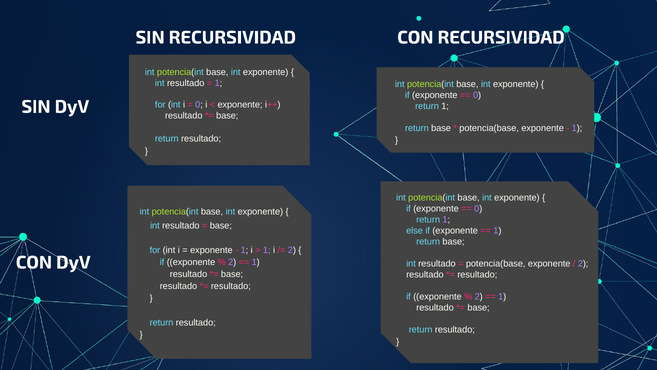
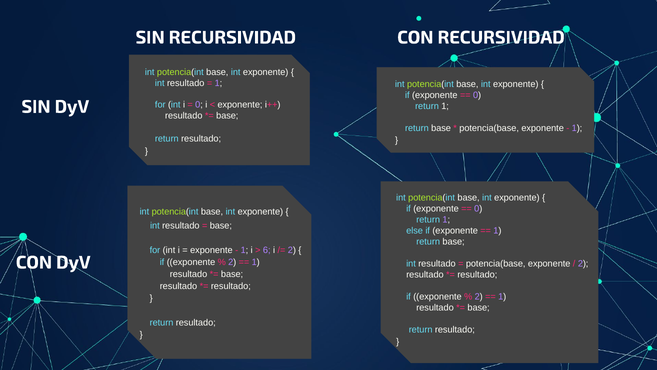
1 at (267, 250): 1 -> 6
